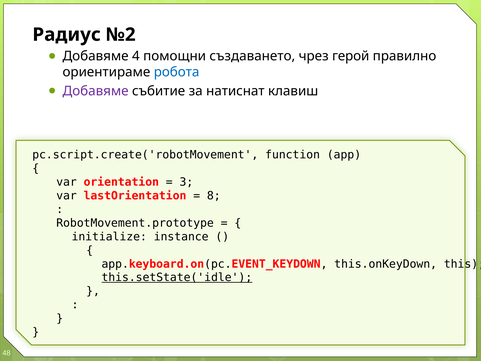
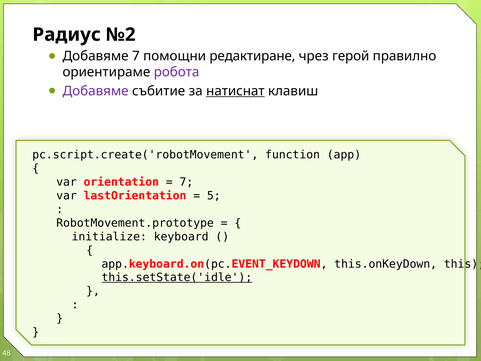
Добавяме 4: 4 -> 7
създаването: създаването -> редактиране
робота colour: blue -> purple
натиснат underline: none -> present
3 at (186, 182): 3 -> 7
8: 8 -> 5
instance: instance -> keyboard
